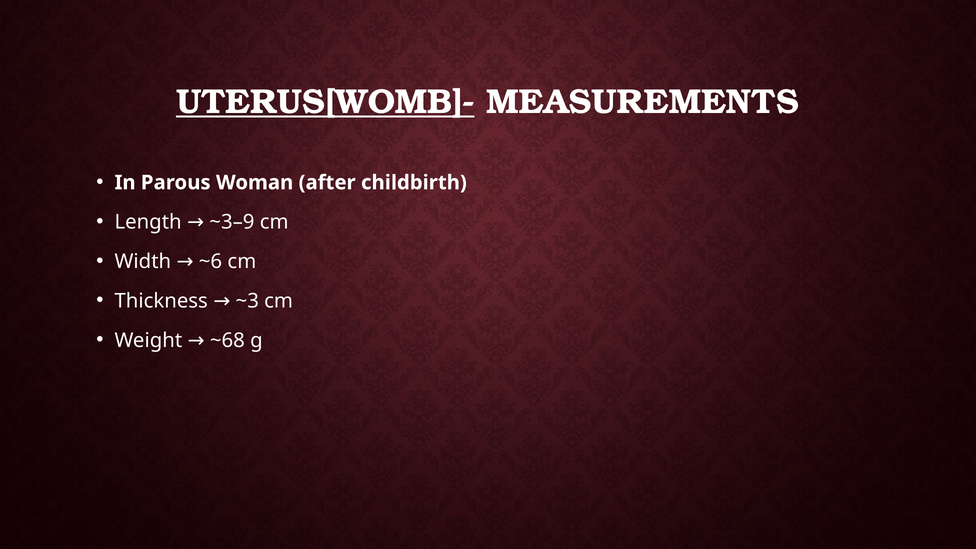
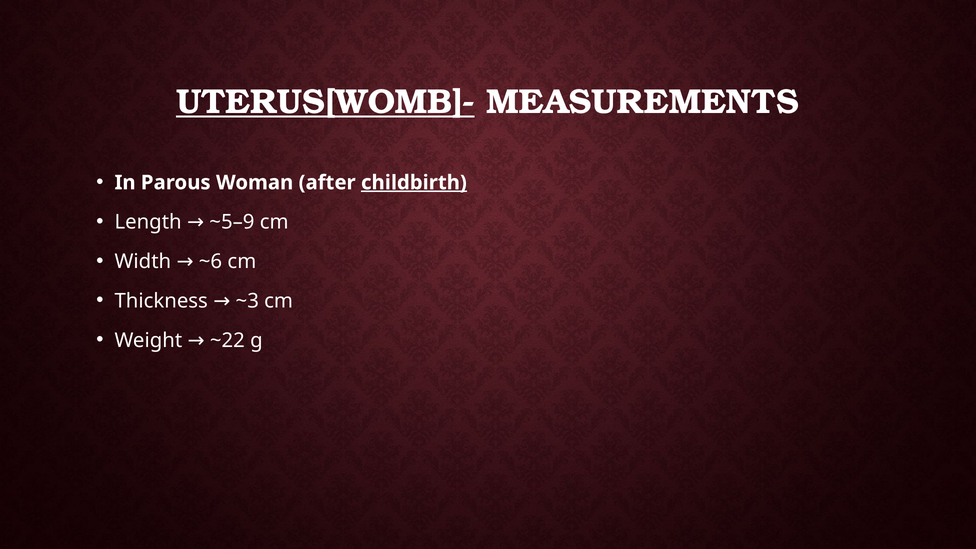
childbirth underline: none -> present
~3–9: ~3–9 -> ~5–9
~68: ~68 -> ~22
